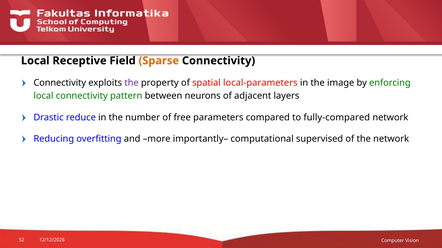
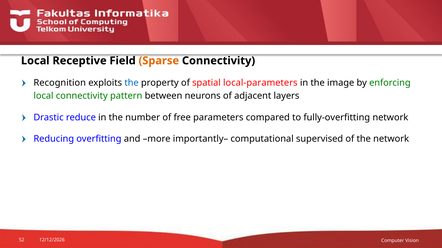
Connectivity at (60, 83): Connectivity -> Recognition
the at (132, 83) colour: purple -> blue
fully-compared: fully-compared -> fully-overfitting
